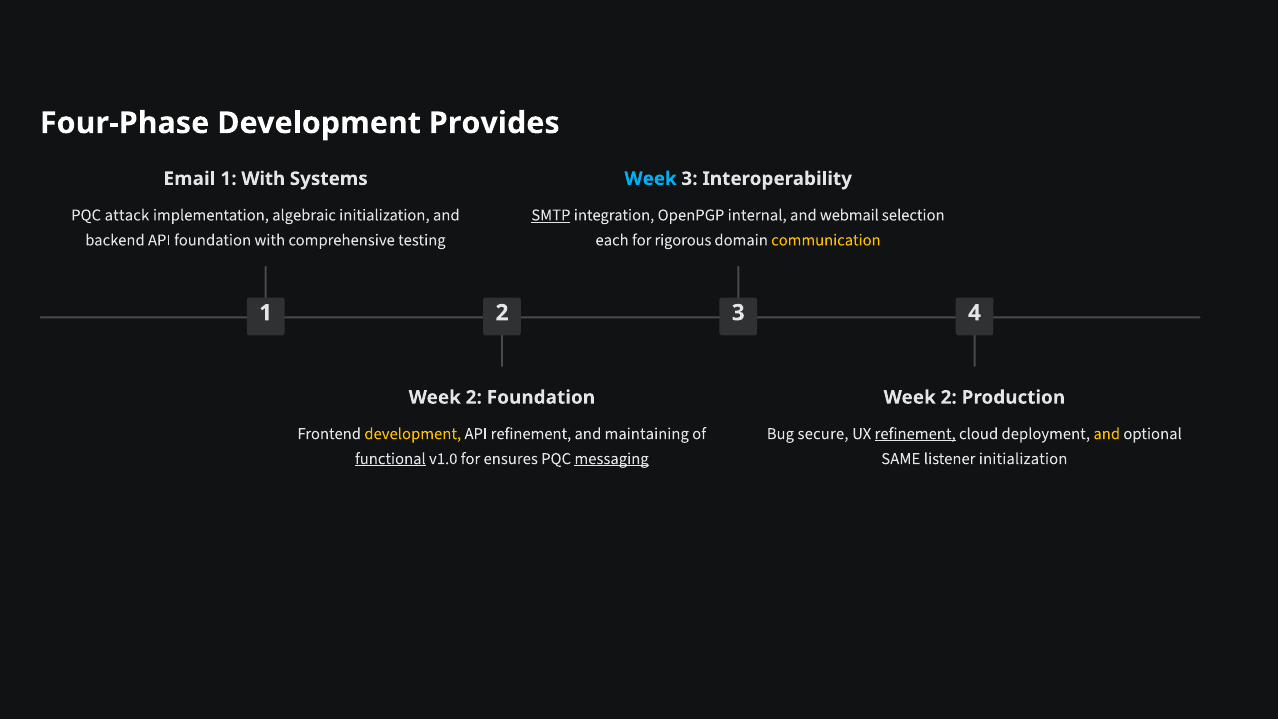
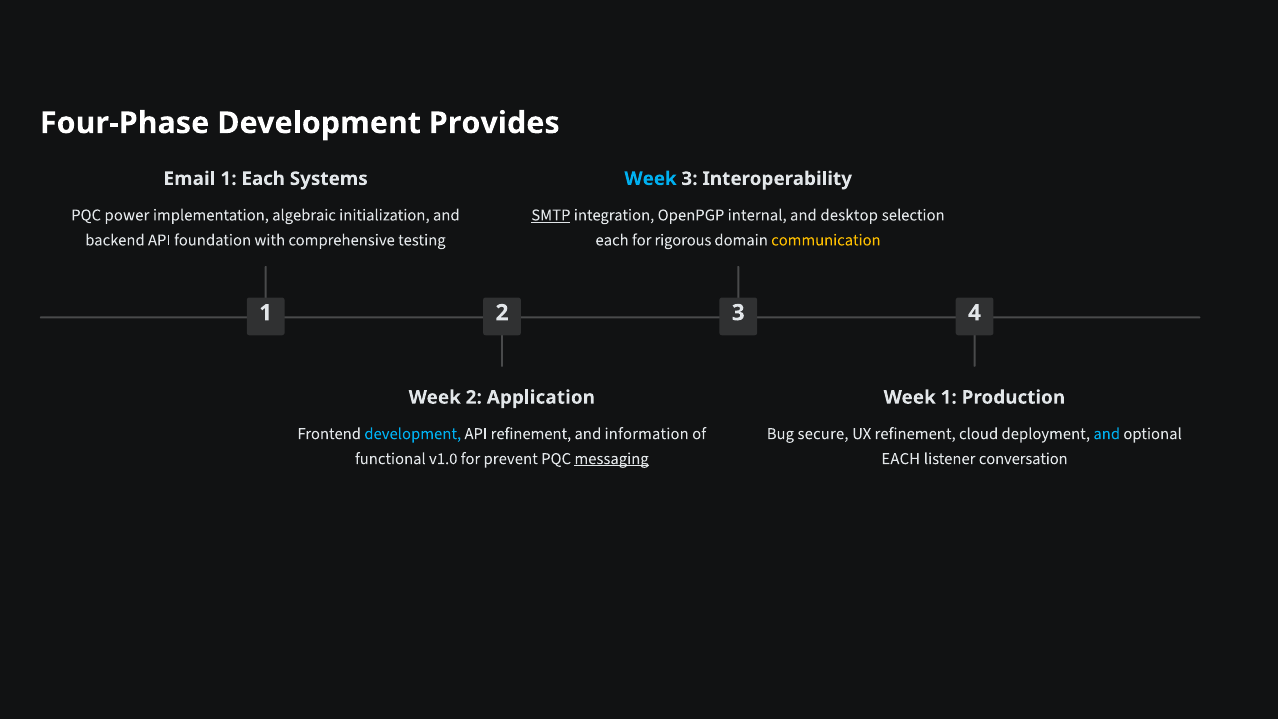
1 With: With -> Each
attack: attack -> power
webmail: webmail -> desktop
2 Foundation: Foundation -> Application
2 at (949, 397): 2 -> 1
development at (413, 434) colour: yellow -> light blue
maintaining: maintaining -> information
refinement at (915, 434) underline: present -> none
and at (1107, 434) colour: yellow -> light blue
functional underline: present -> none
ensures: ensures -> prevent
SAME at (901, 459): SAME -> EACH
listener initialization: initialization -> conversation
